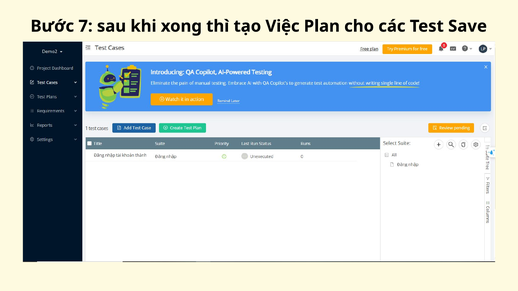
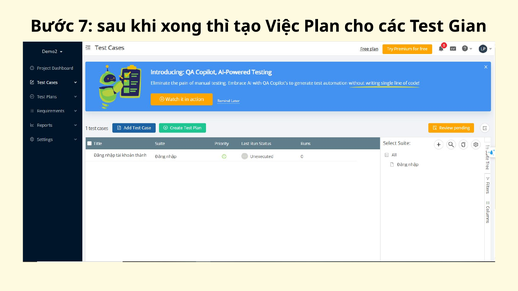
Save: Save -> Gian
